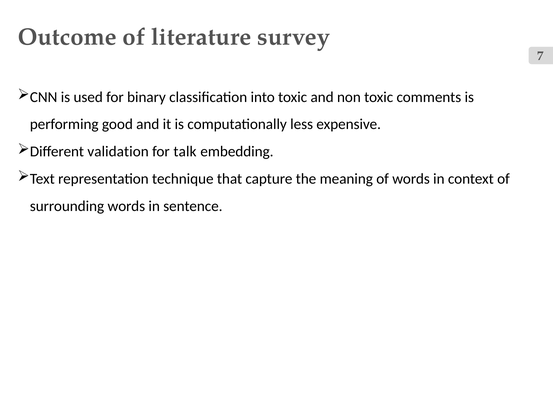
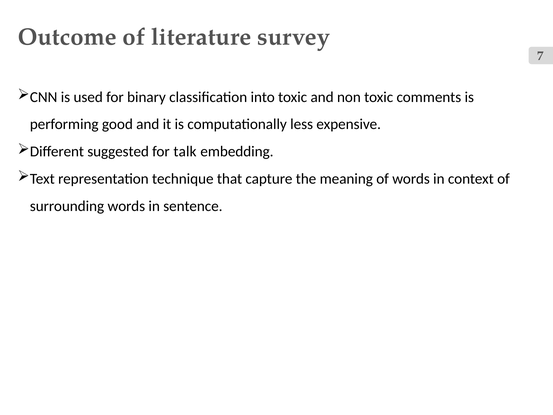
validation: validation -> suggested
